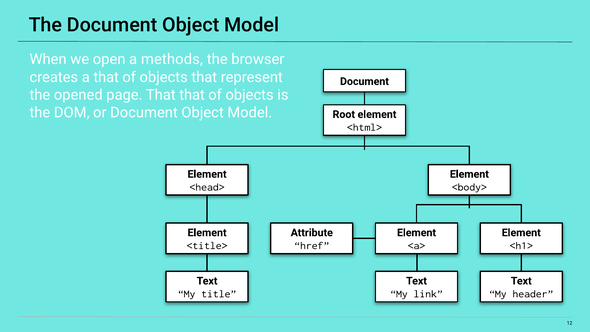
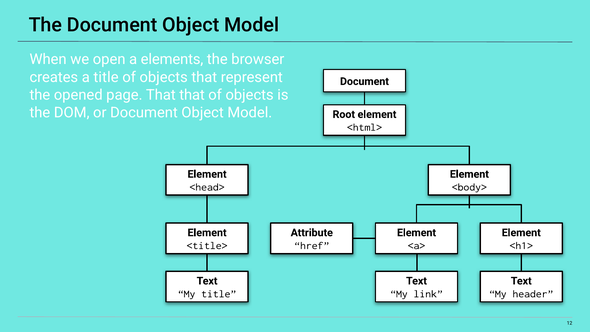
methods: methods -> elements
a that: that -> title
